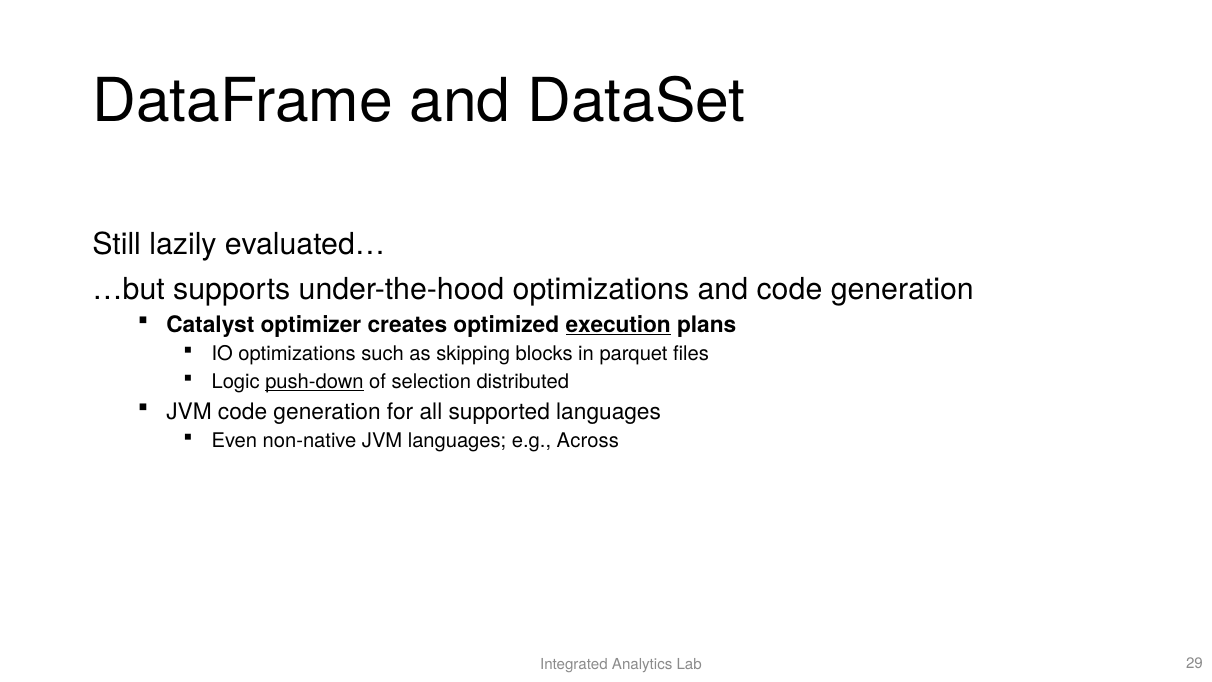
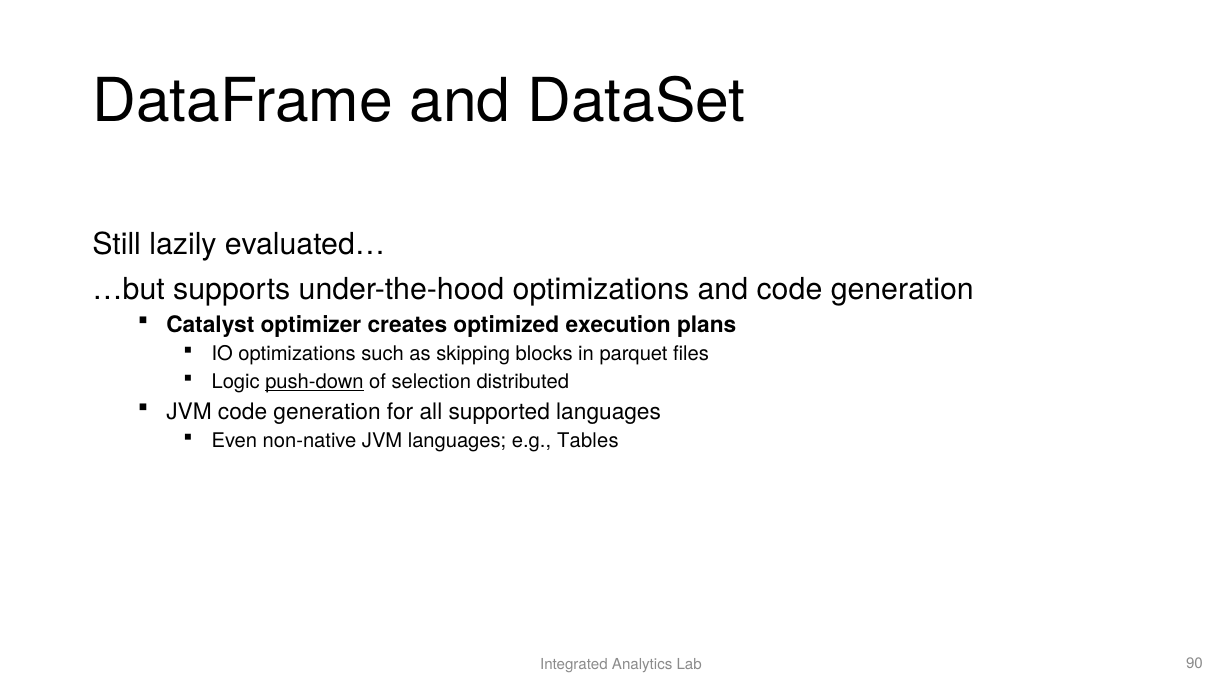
execution underline: present -> none
Across: Across -> Tables
29: 29 -> 90
